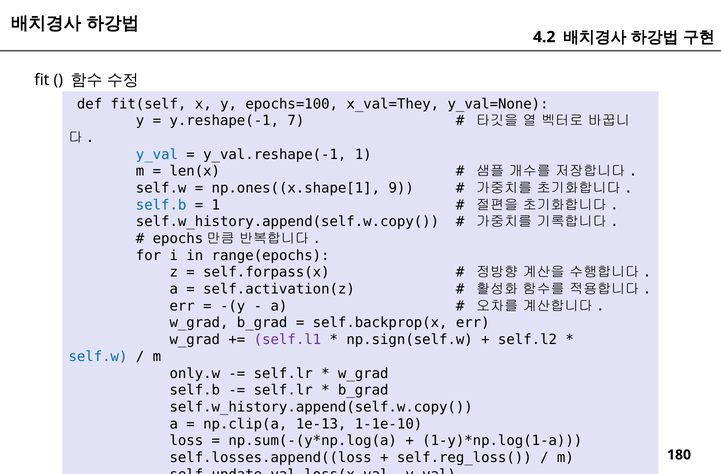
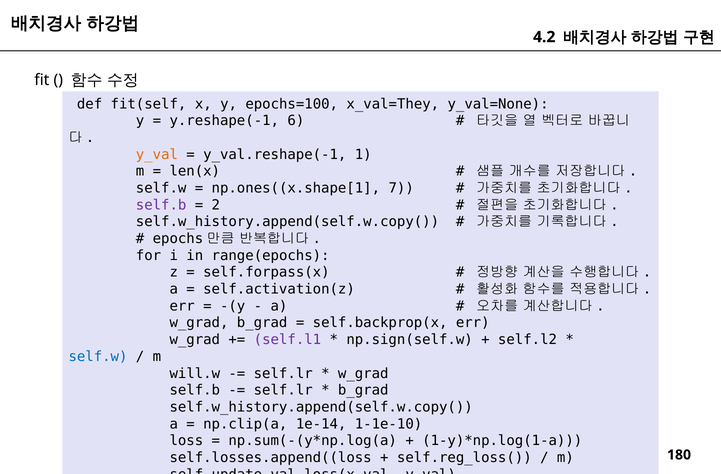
7: 7 -> 6
y_val at (157, 154) colour: blue -> orange
9: 9 -> 7
self.b at (161, 205) colour: blue -> purple
1 at (216, 205): 1 -> 2
only.w: only.w -> will.w
1e-13: 1e-13 -> 1e-14
